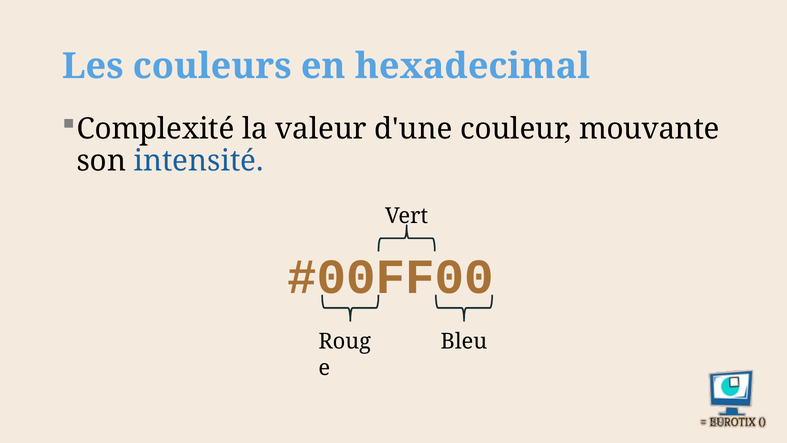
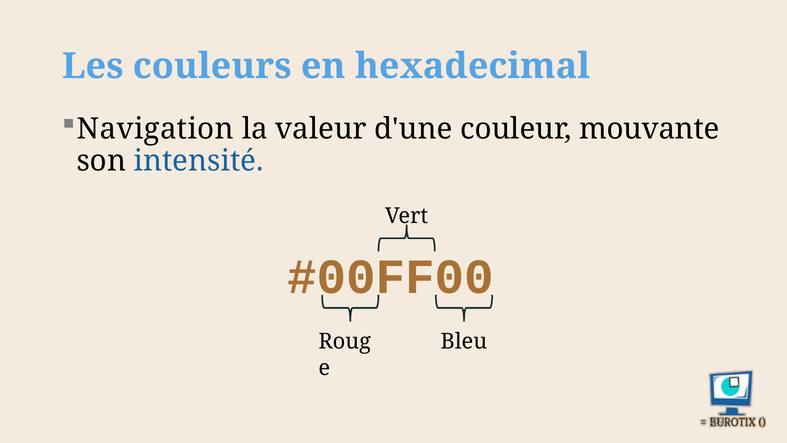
Complexité: Complexité -> Navigation
